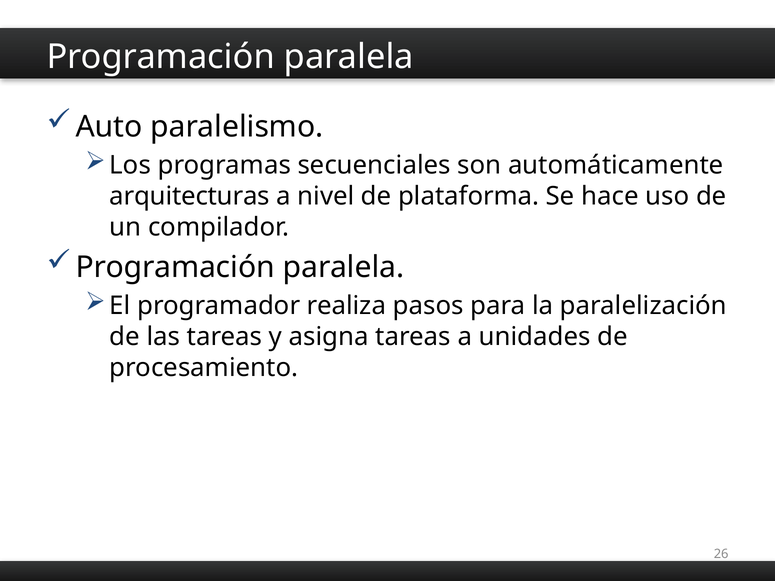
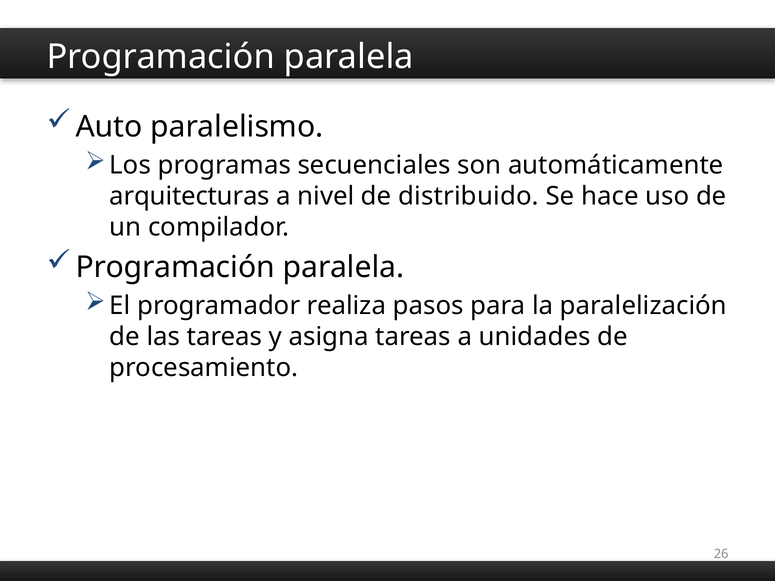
plataforma: plataforma -> distribuido
